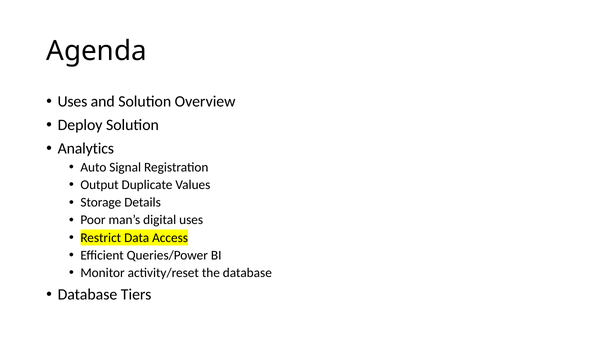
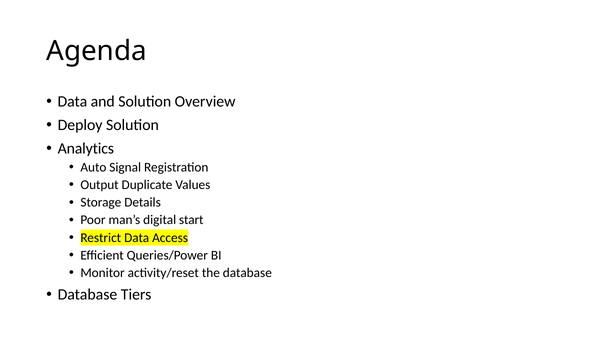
Uses at (72, 102): Uses -> Data
digital uses: uses -> start
